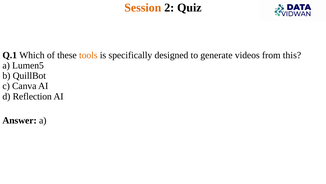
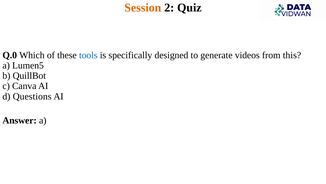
Q.1: Q.1 -> Q.0
tools colour: orange -> blue
Reflection: Reflection -> Questions
